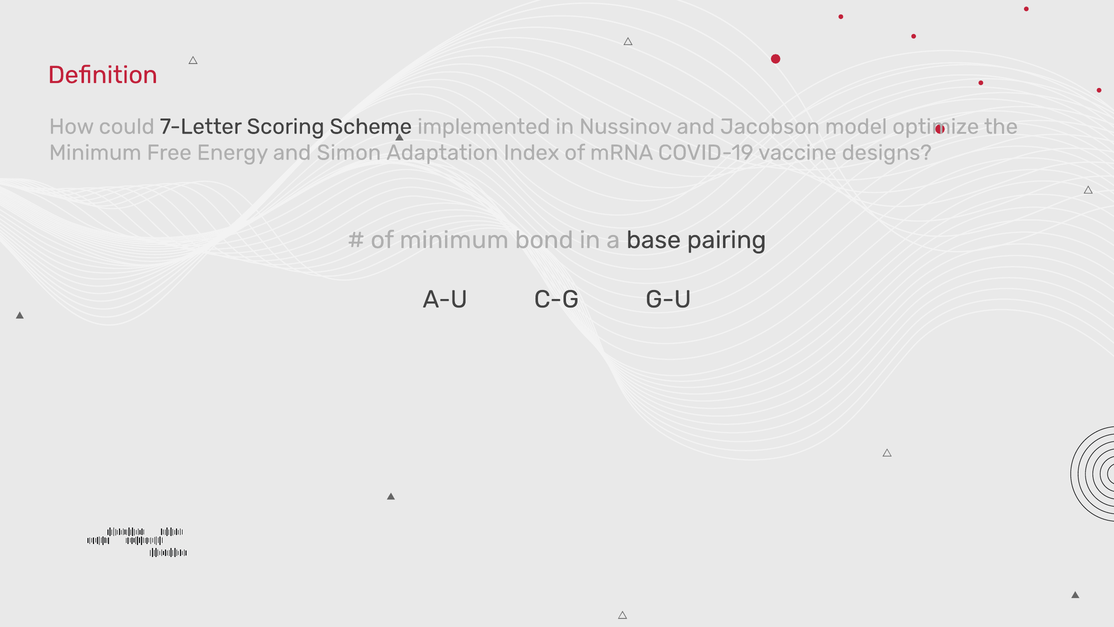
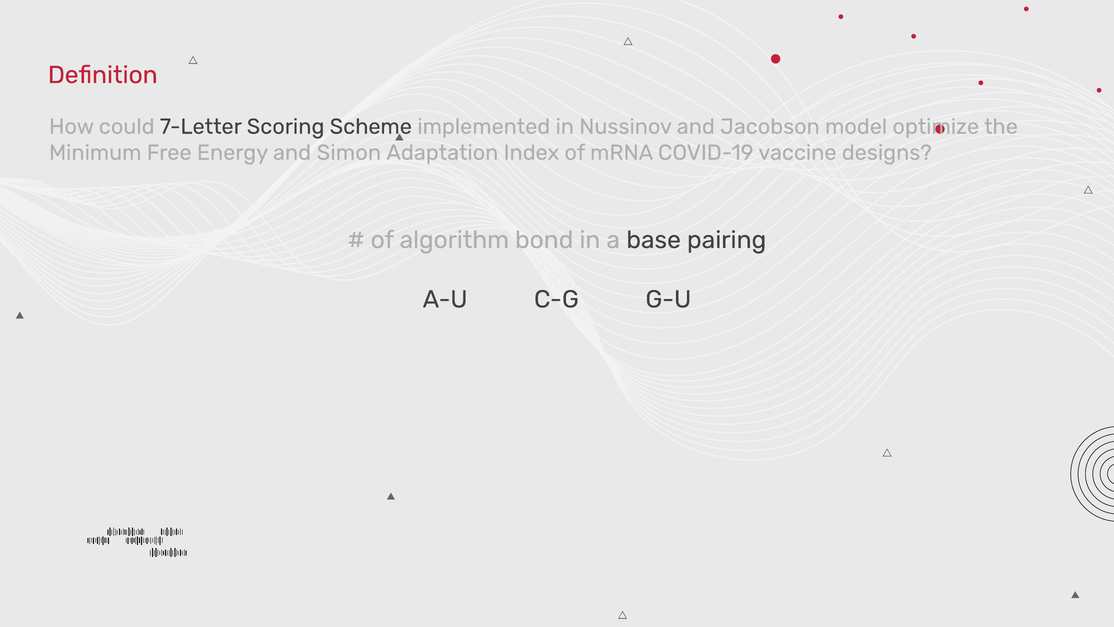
of minimum: minimum -> algorithm
